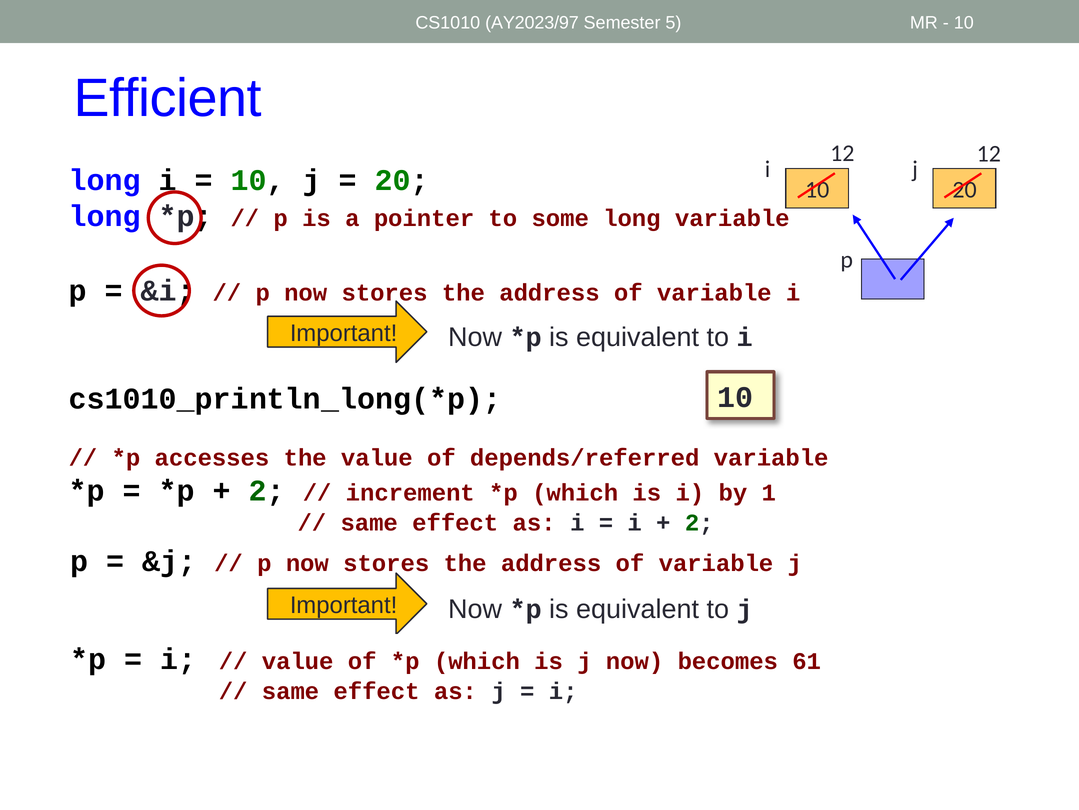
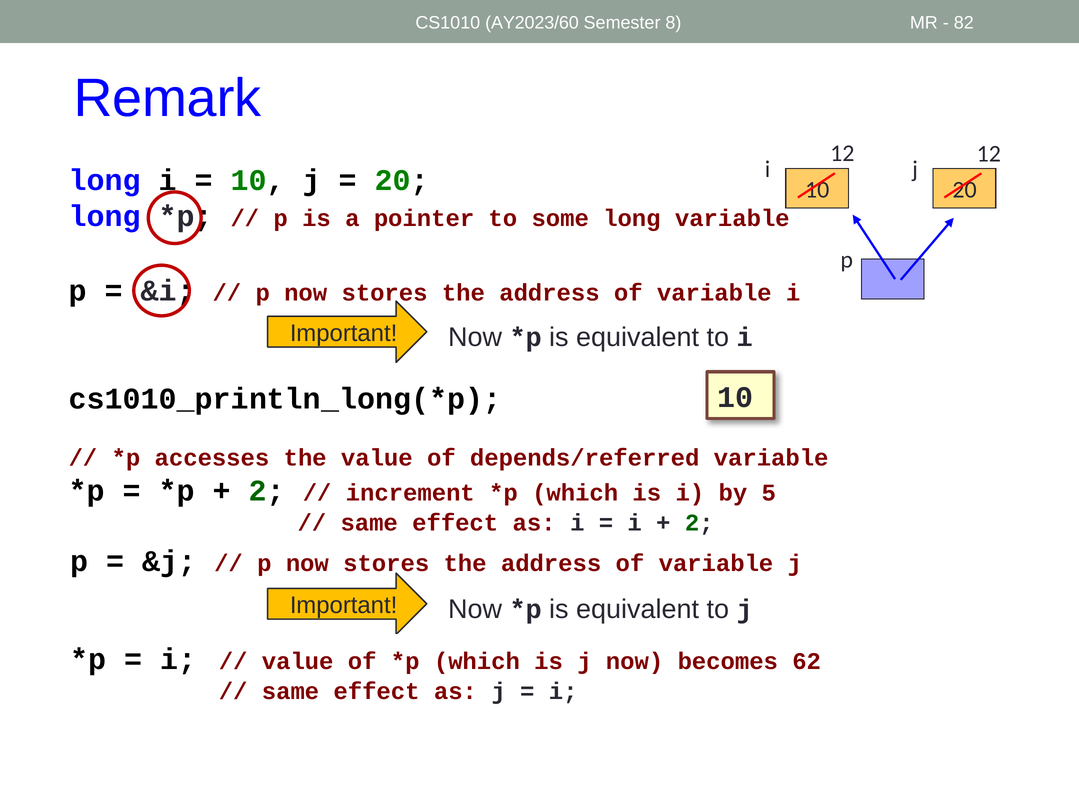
AY2023/97: AY2023/97 -> AY2023/60
5: 5 -> 8
10 at (964, 23): 10 -> 82
Efficient: Efficient -> Remark
1: 1 -> 5
61: 61 -> 62
